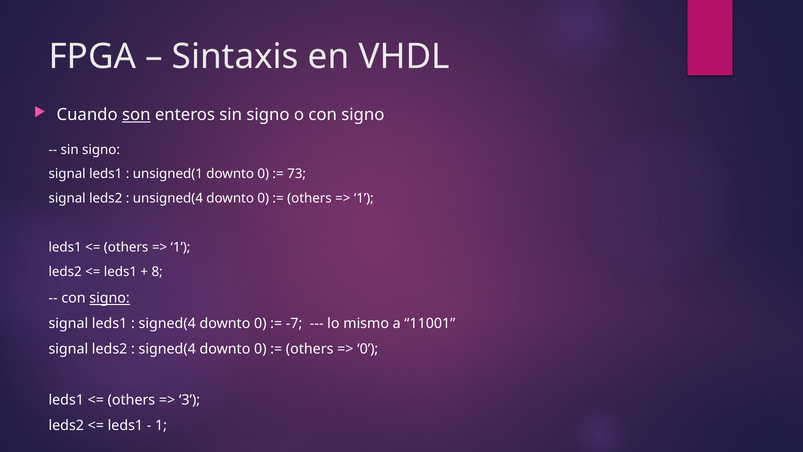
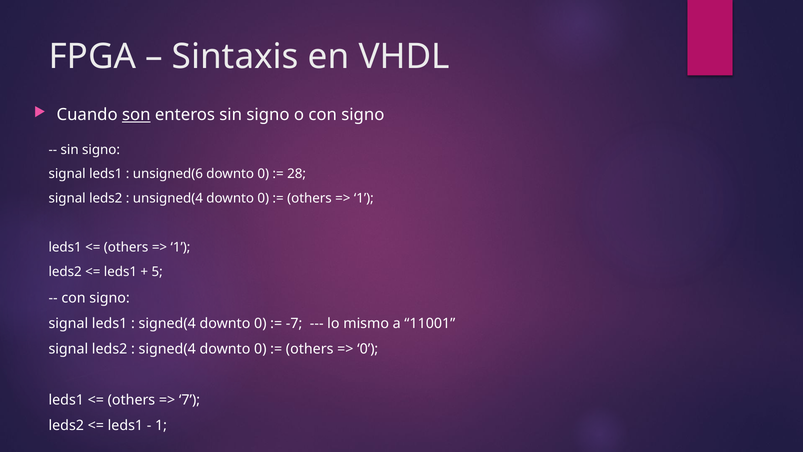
unsigned(1: unsigned(1 -> unsigned(6
73: 73 -> 28
8: 8 -> 5
signo at (110, 298) underline: present -> none
3: 3 -> 7
